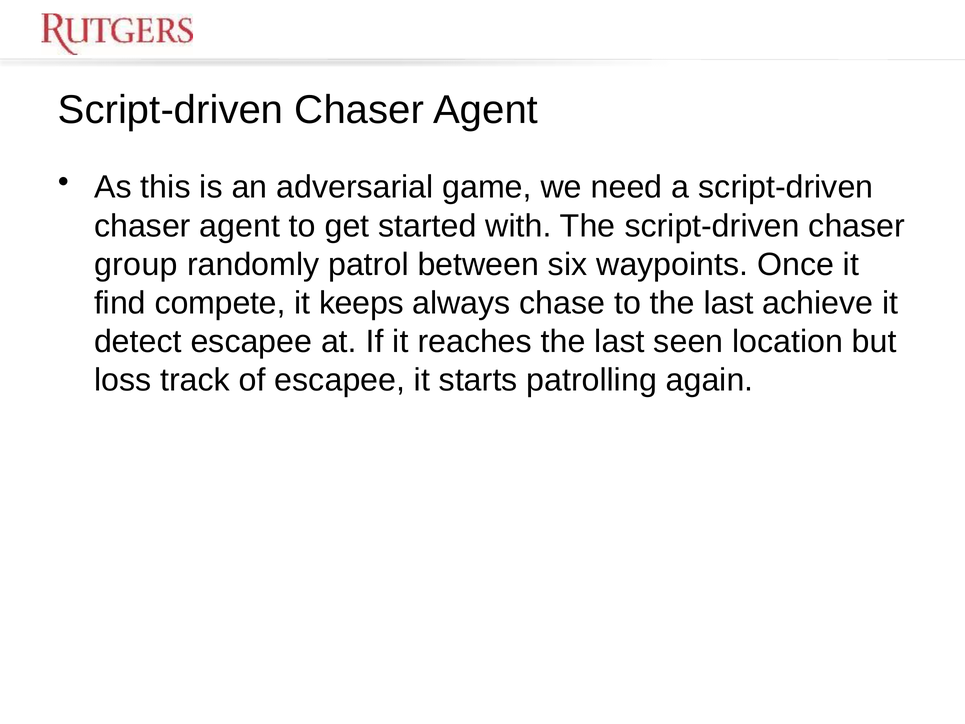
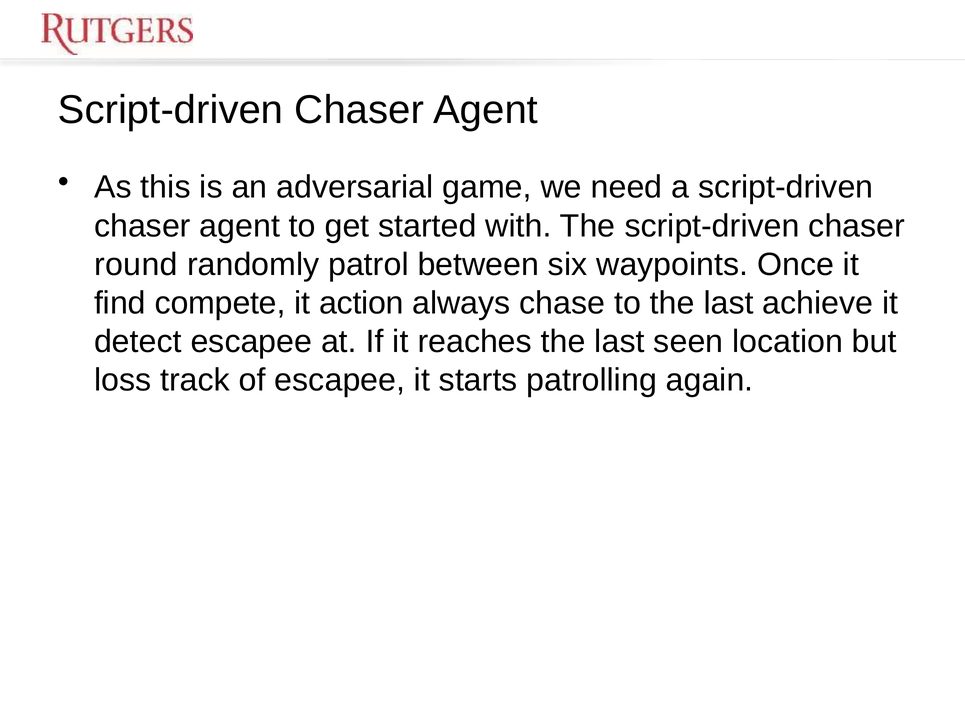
group: group -> round
keeps: keeps -> action
